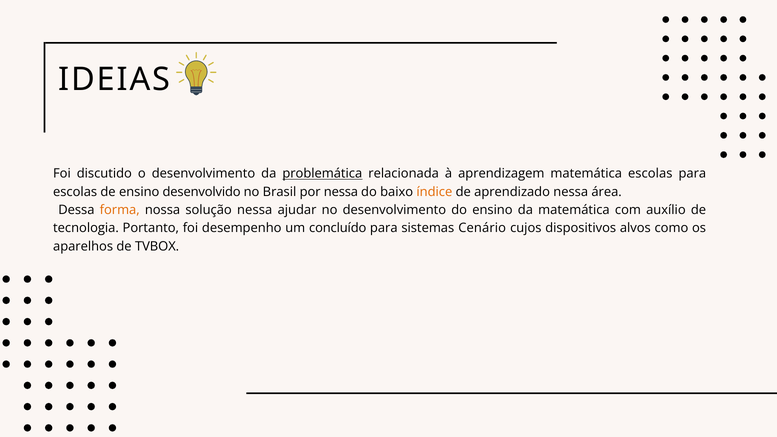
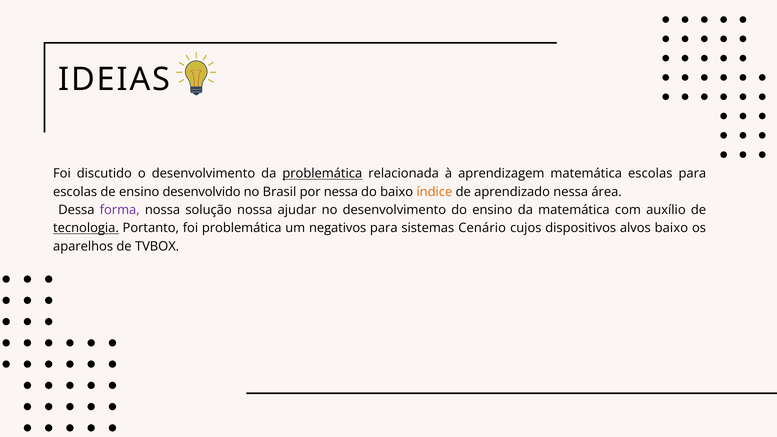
forma colour: orange -> purple
solução nessa: nessa -> nossa
tecnologia underline: none -> present
foi desempenho: desempenho -> problemática
concluído: concluído -> negativos
alvos como: como -> baixo
